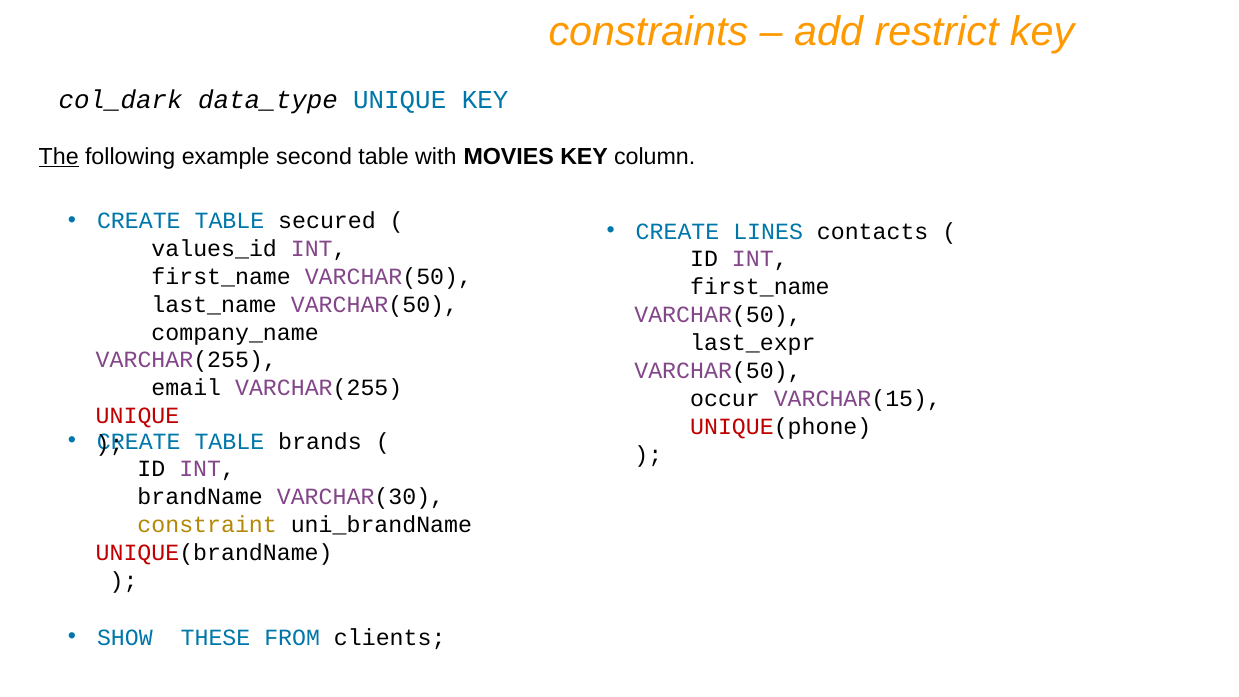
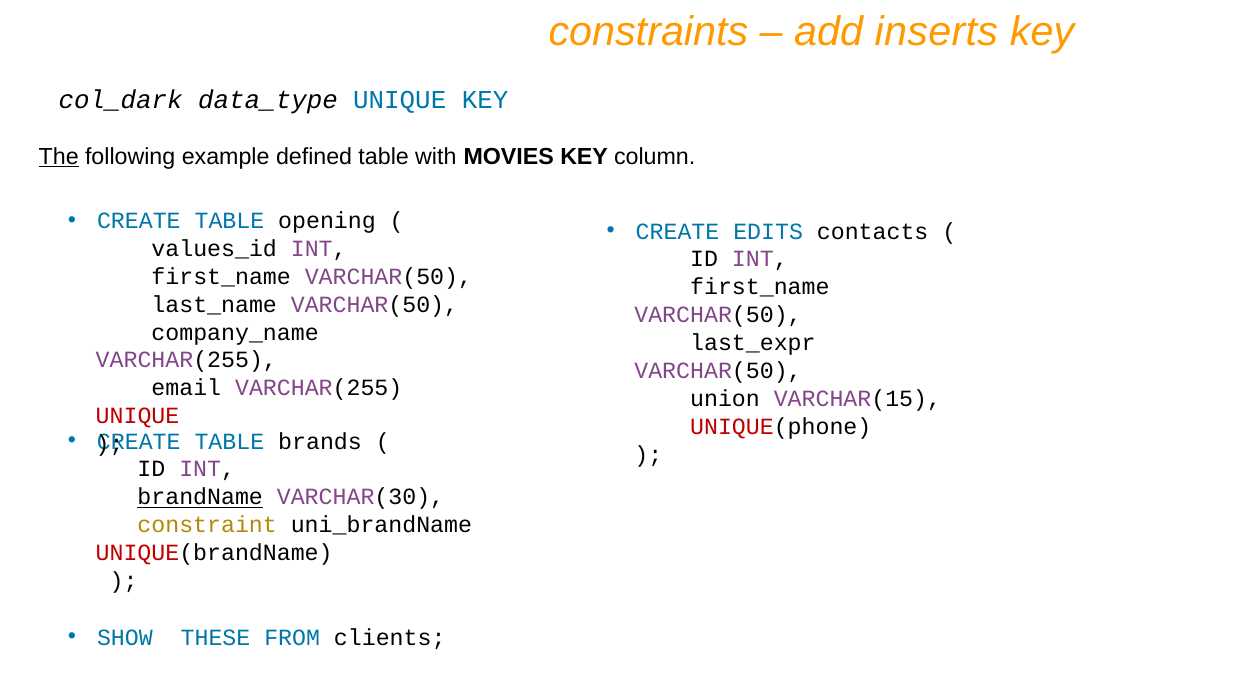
restrict: restrict -> inserts
second: second -> defined
secured: secured -> opening
LINES: LINES -> EDITS
occur: occur -> union
brandName underline: none -> present
